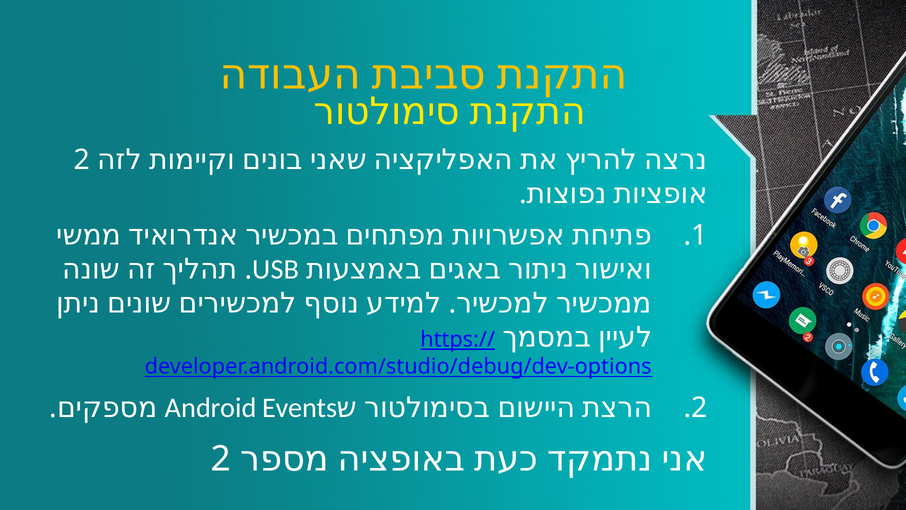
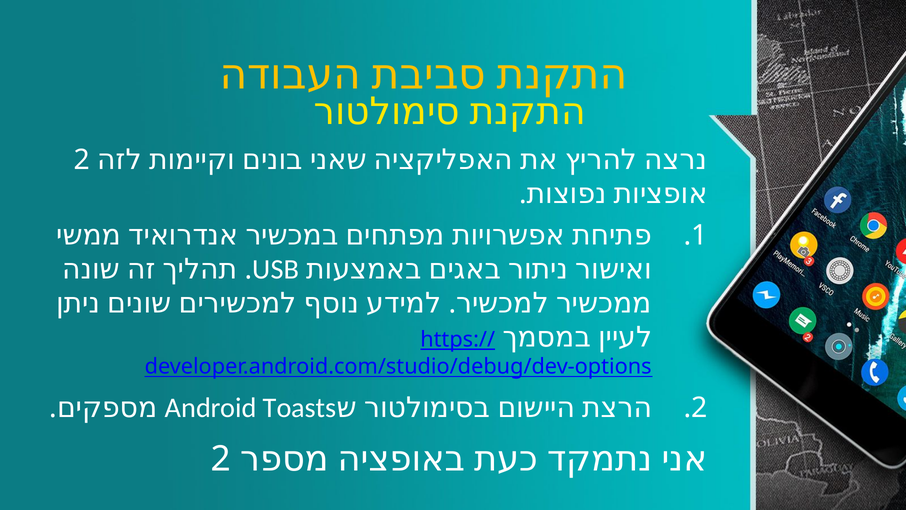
Events: Events -> Toasts
